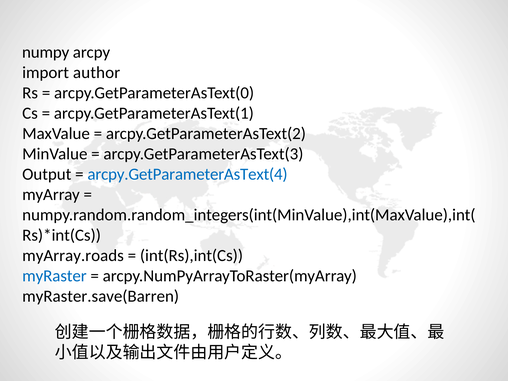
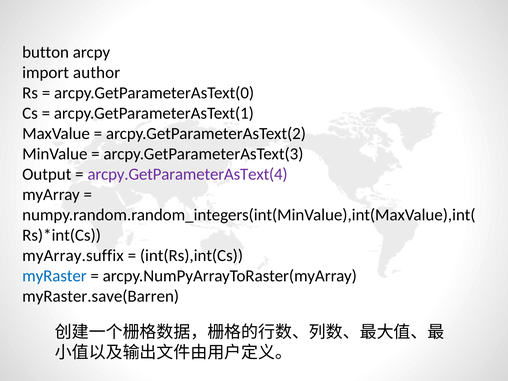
numpy: numpy -> button
arcpy.GetParameterAsText(4 colour: blue -> purple
myArray.roads: myArray.roads -> myArray.suffix
